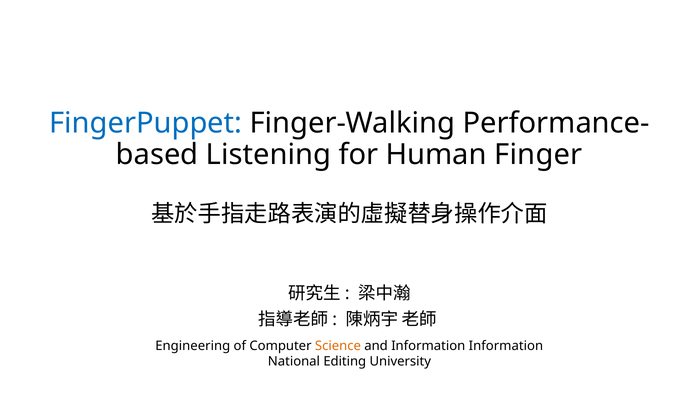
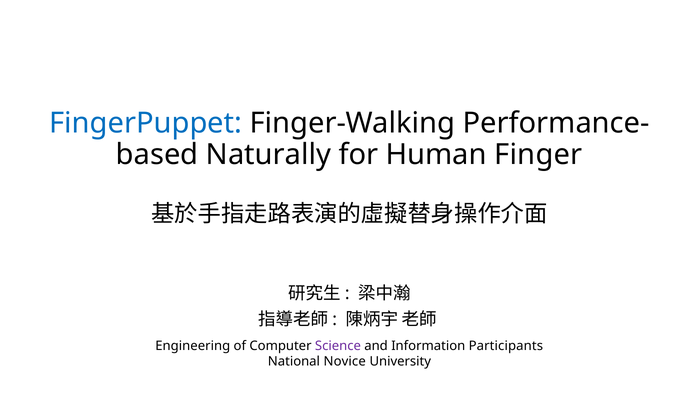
Listening: Listening -> Naturally
Science colour: orange -> purple
Information Information: Information -> Participants
Editing: Editing -> Novice
